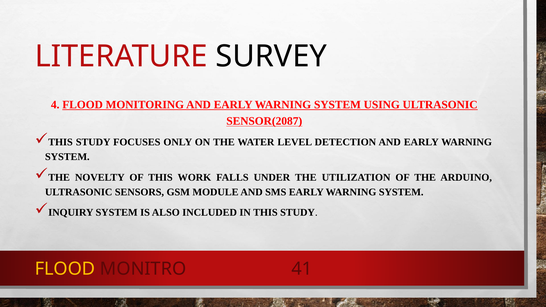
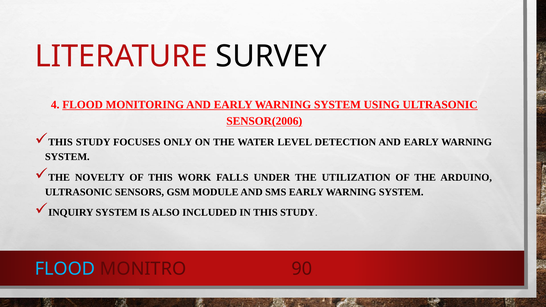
SENSOR(2087: SENSOR(2087 -> SENSOR(2006
FLOOD at (65, 269) colour: yellow -> light blue
41: 41 -> 90
